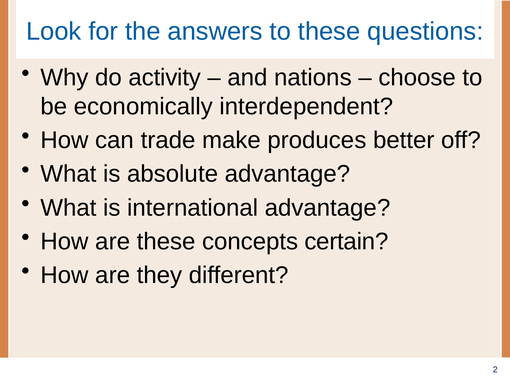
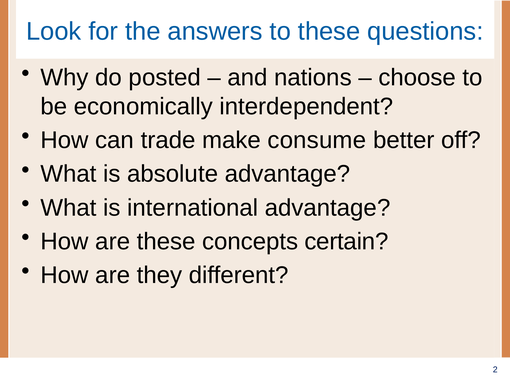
activity: activity -> posted
produces: produces -> consume
